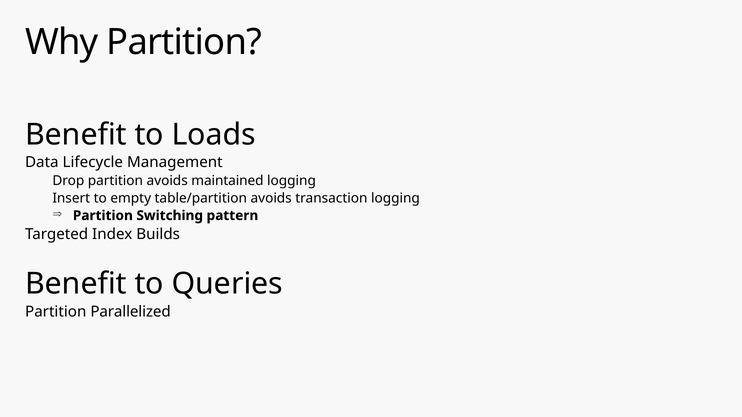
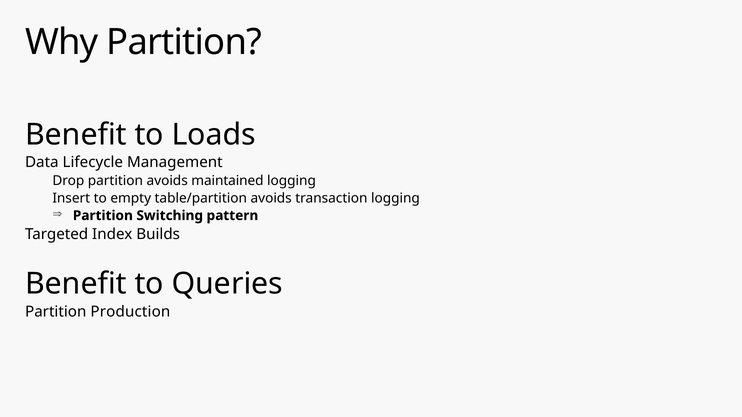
Parallelized: Parallelized -> Production
